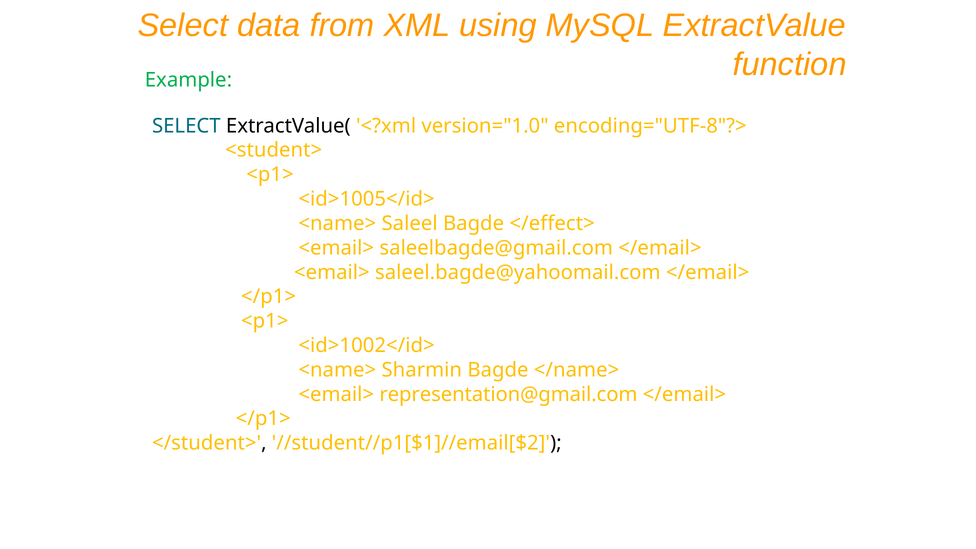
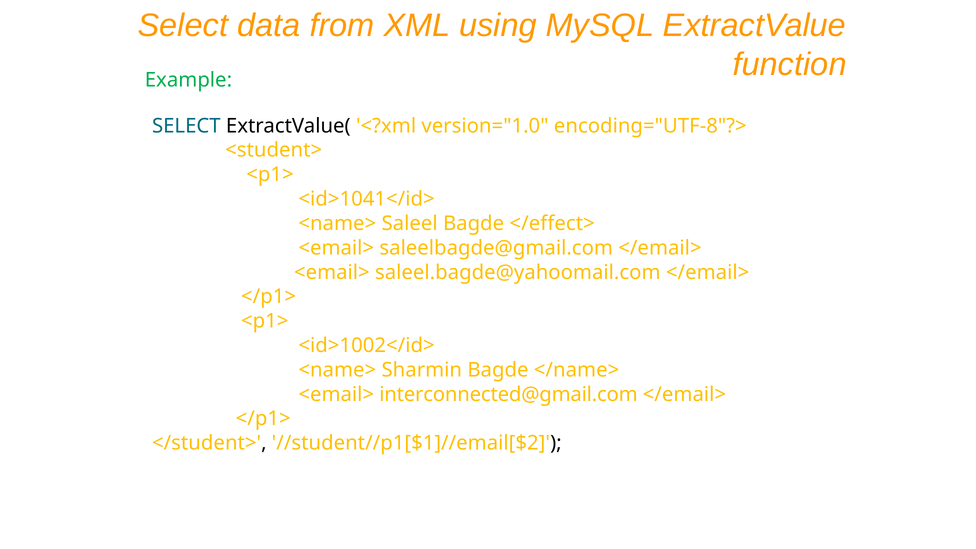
<id>1005</id>: <id>1005</id> -> <id>1041</id>
representation@gmail.com: representation@gmail.com -> interconnected@gmail.com
